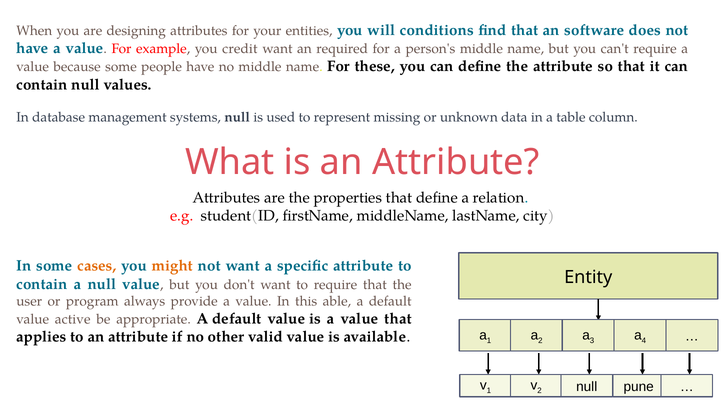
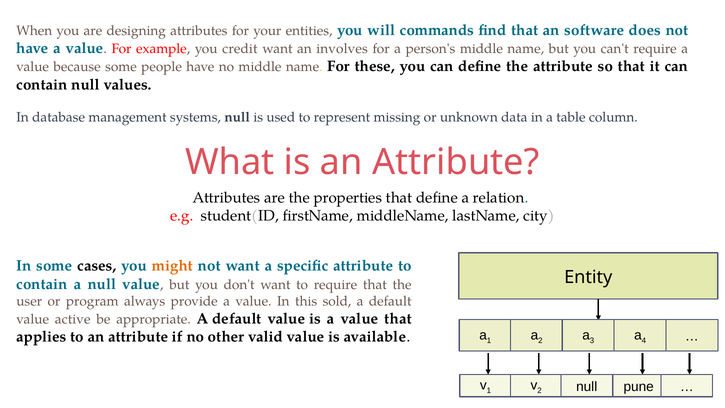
conditions: conditions -> commands
required: required -> involves
cases colour: orange -> black
able: able -> sold
